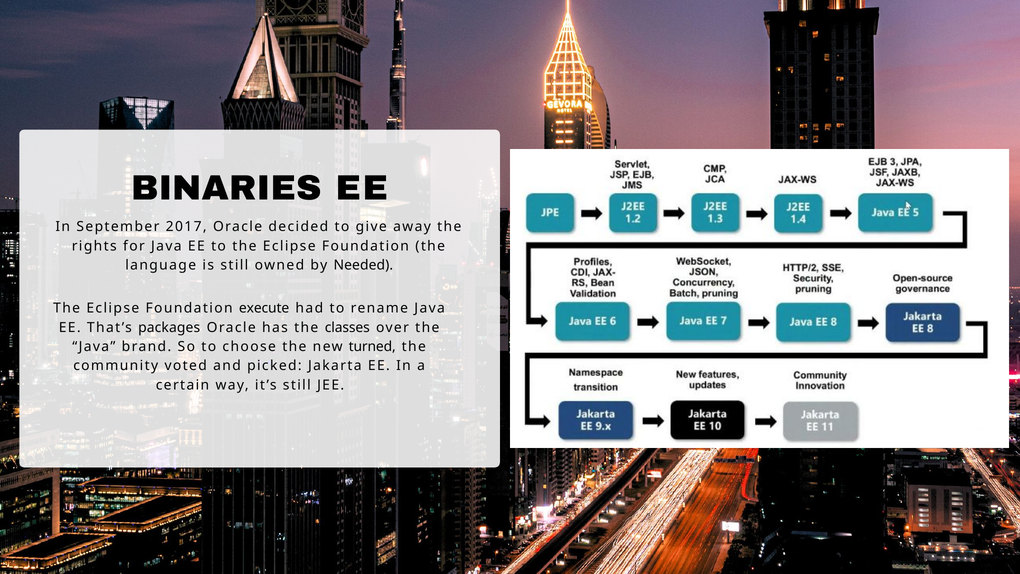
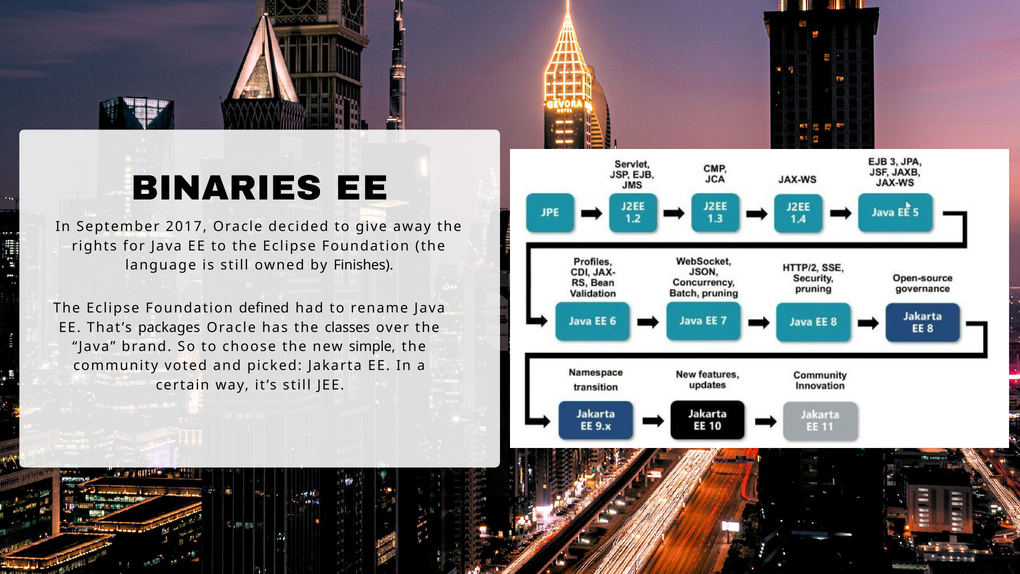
Needed: Needed -> Finishes
execute: execute -> defined
turned: turned -> simple
